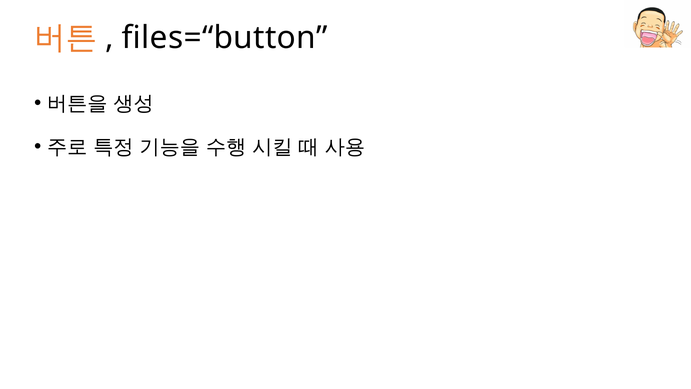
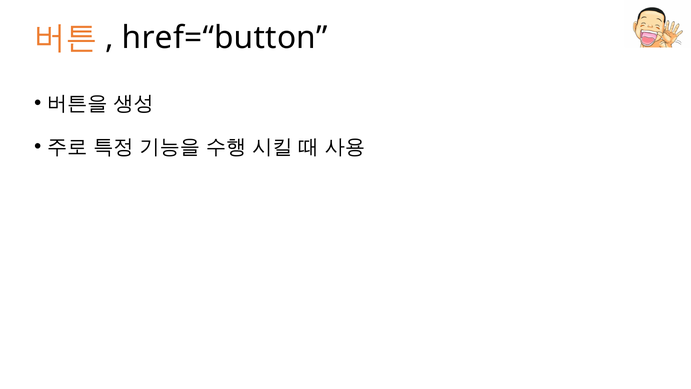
files=“button: files=“button -> href=“button
